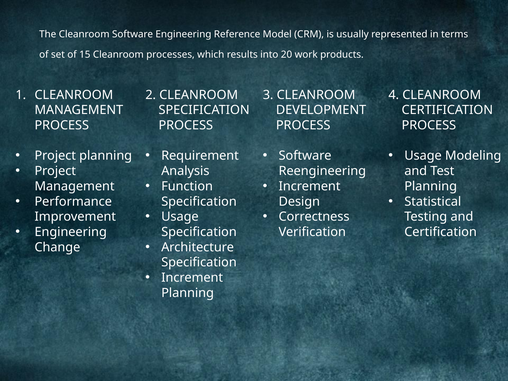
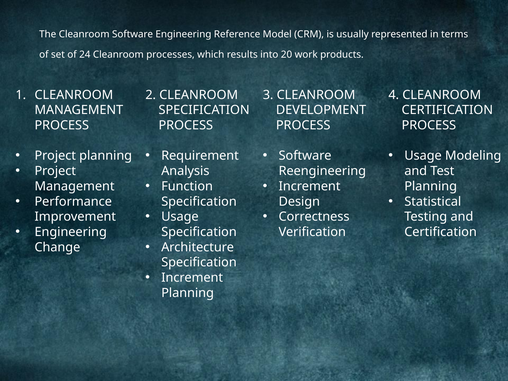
15: 15 -> 24
